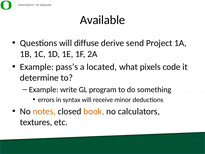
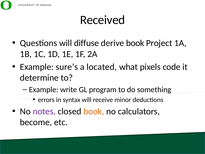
Available: Available -> Received
derive send: send -> book
pass’s: pass’s -> sure’s
notes colour: orange -> purple
textures: textures -> become
